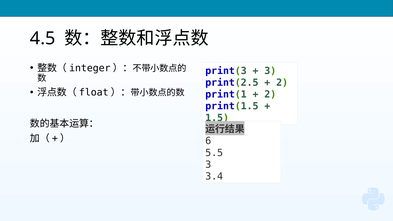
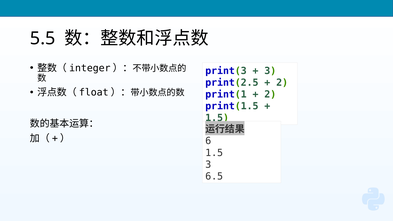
4.5: 4.5 -> 5.5
5.5 at (214, 153): 5.5 -> 1.5
3.4: 3.4 -> 6.5
